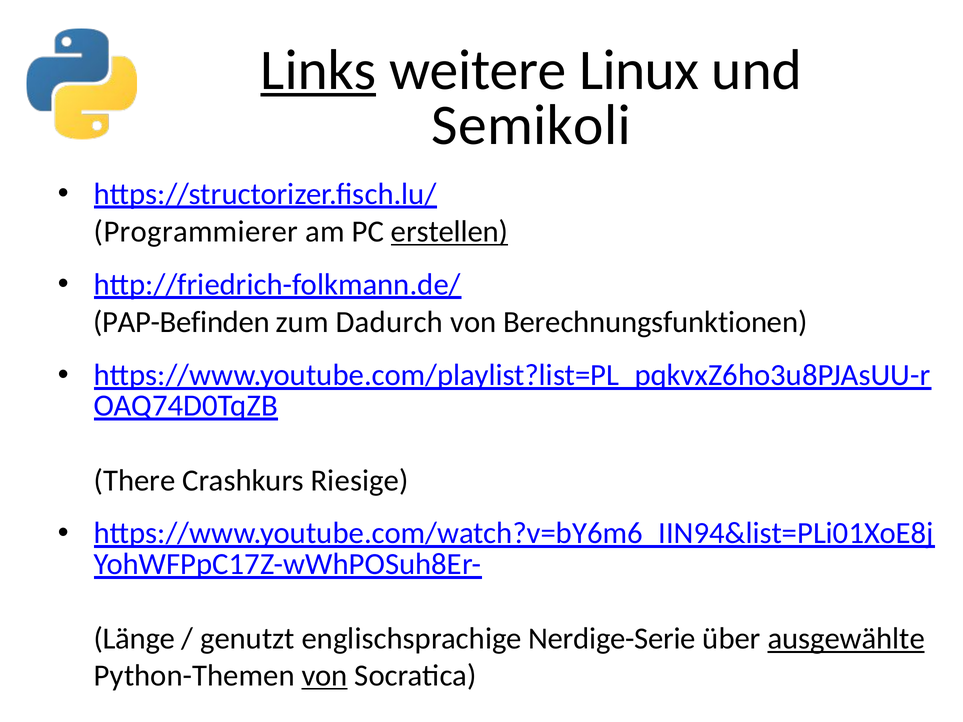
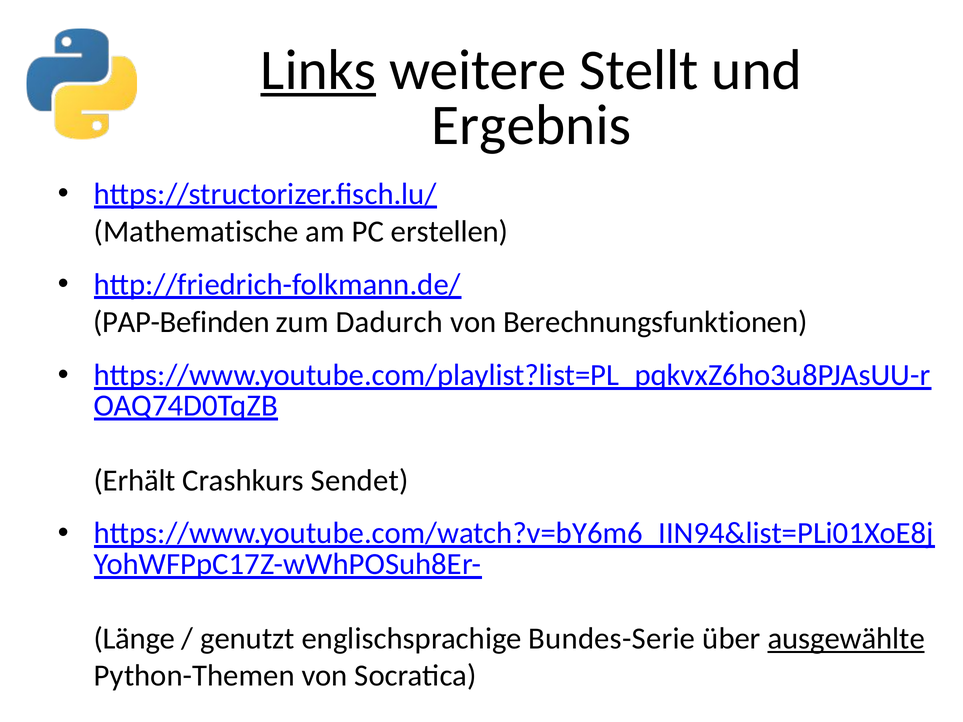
Linux: Linux -> Stellt
Semikoli: Semikoli -> Ergebnis
Programmierer: Programmierer -> Mathematische
erstellen underline: present -> none
There: There -> Erhält
Riesige: Riesige -> Sendet
Nerdige-Serie: Nerdige-Serie -> Bundes-Serie
von at (325, 676) underline: present -> none
